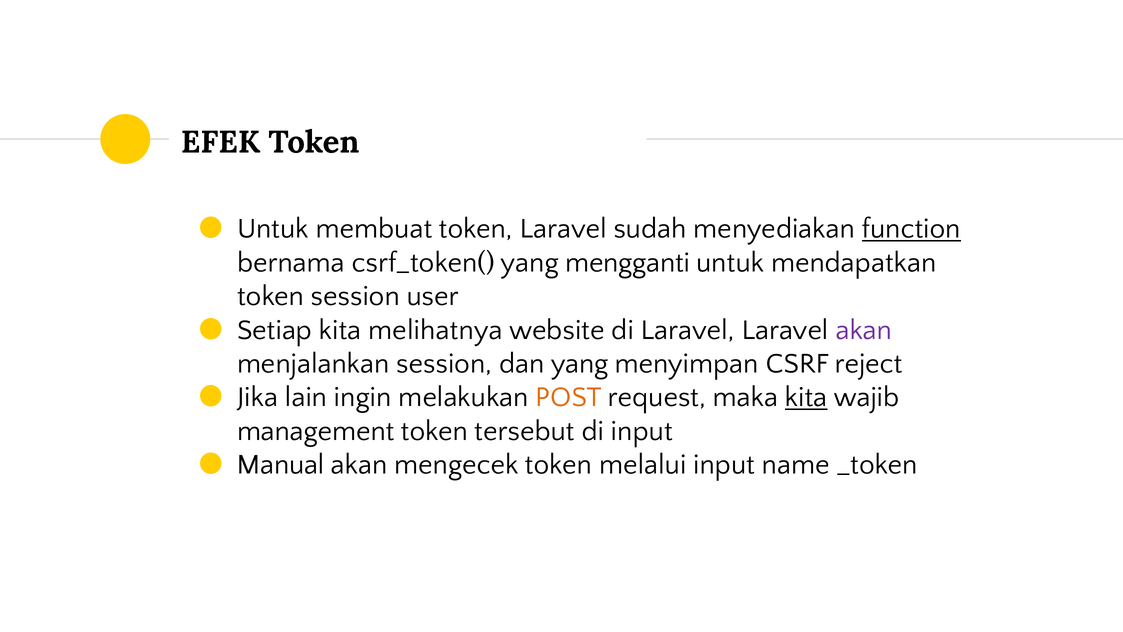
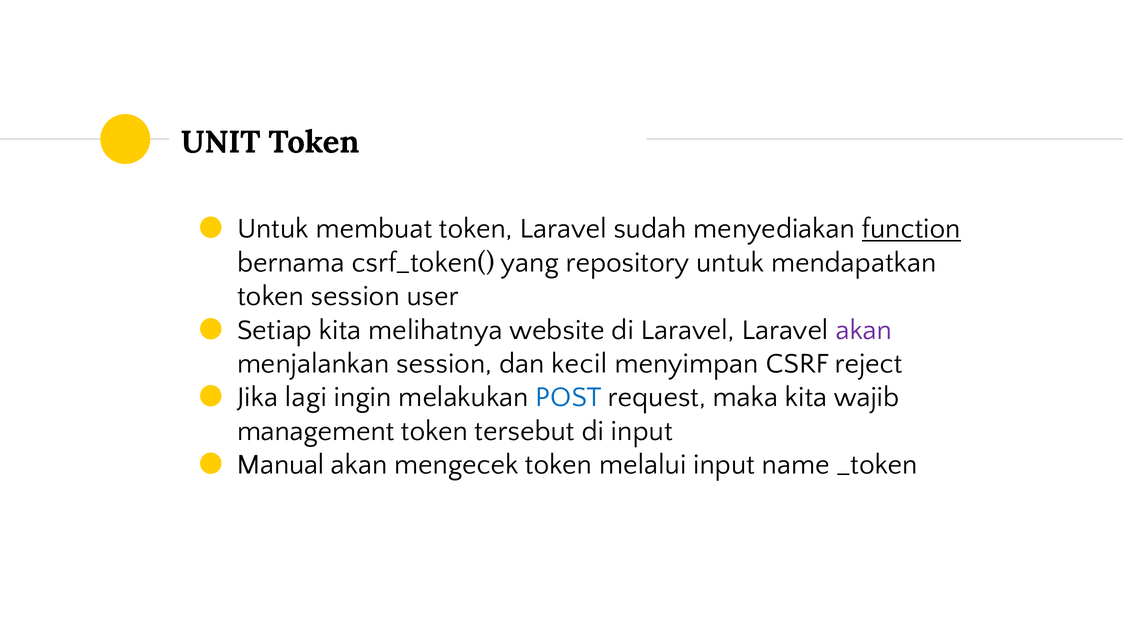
EFEK: EFEK -> UNIT
mengganti: mengganti -> repository
dan yang: yang -> kecil
lain: lain -> lagi
POST colour: orange -> blue
kita at (806, 397) underline: present -> none
